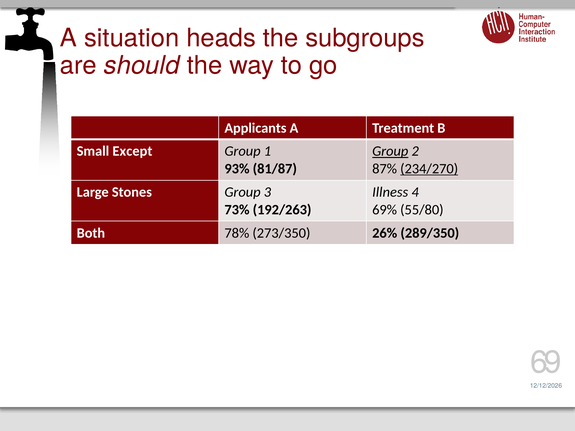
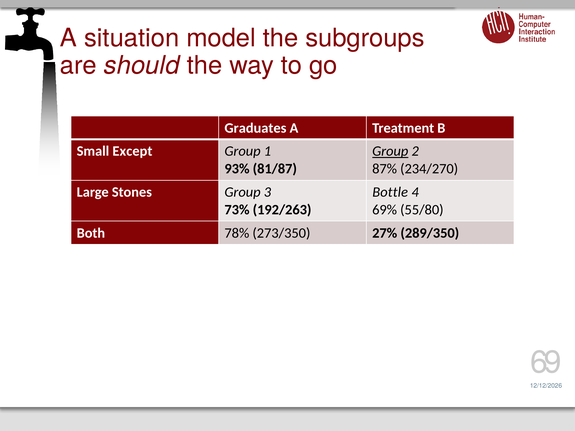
heads: heads -> model
Applicants: Applicants -> Graduates
234/270 underline: present -> none
Illness: Illness -> Bottle
26%: 26% -> 27%
